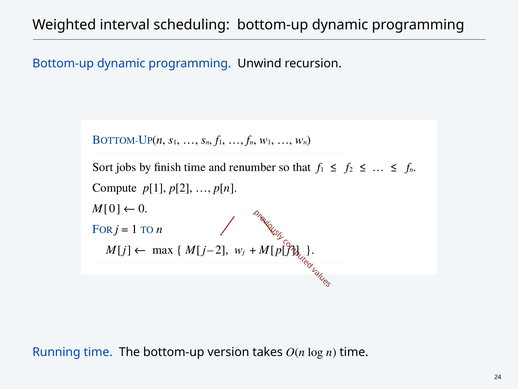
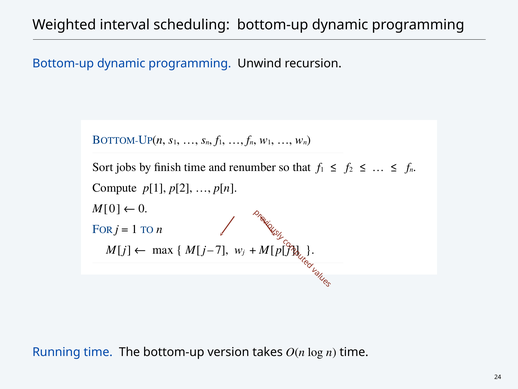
2 at (222, 250): 2 -> 7
